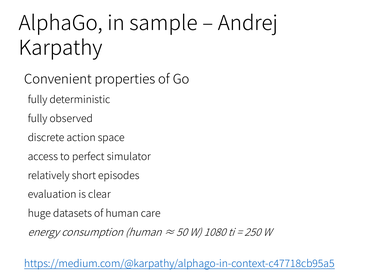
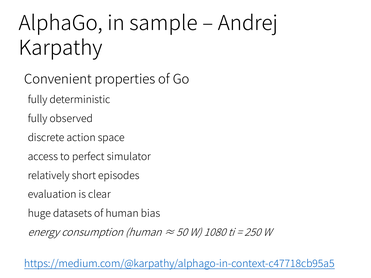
care: care -> bias
